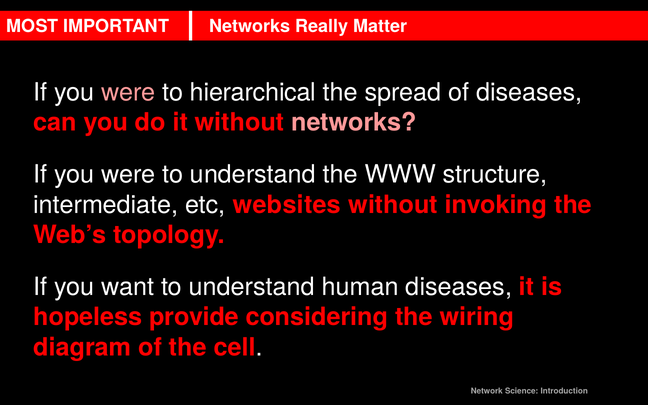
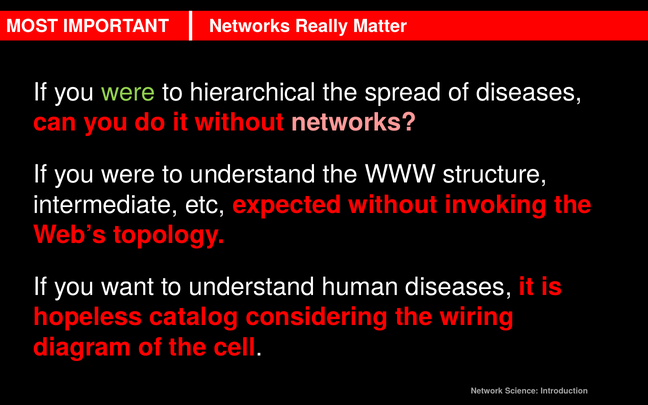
were at (128, 92) colour: pink -> light green
websites: websites -> expected
provide: provide -> catalog
